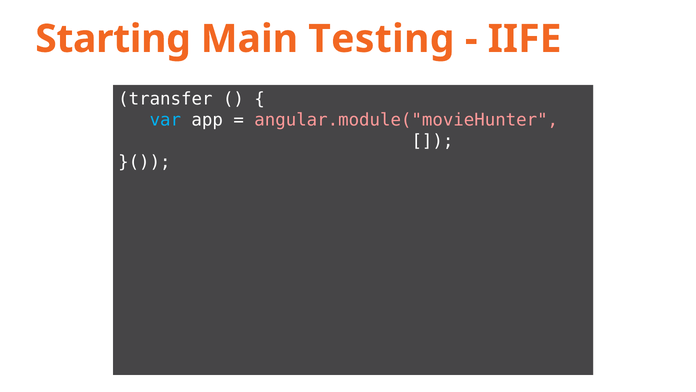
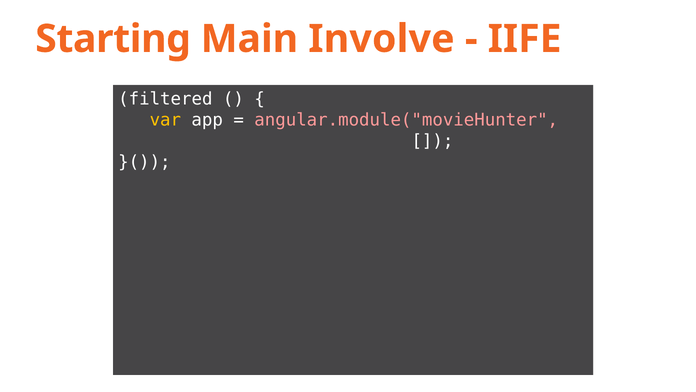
Testing: Testing -> Involve
transfer: transfer -> filtered
var colour: light blue -> yellow
